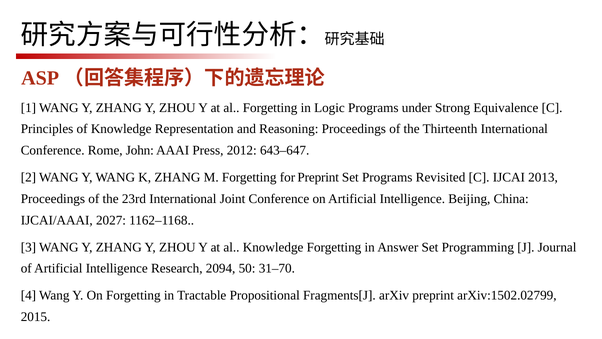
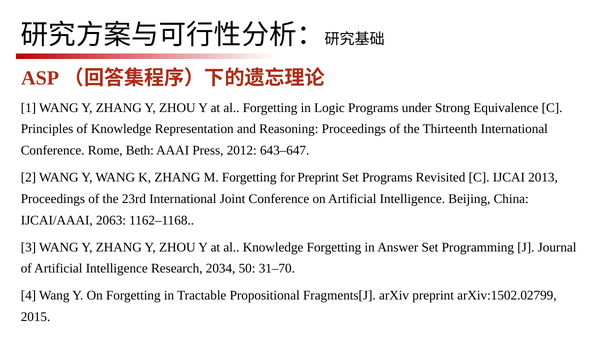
John: John -> Beth
2027: 2027 -> 2063
2094: 2094 -> 2034
